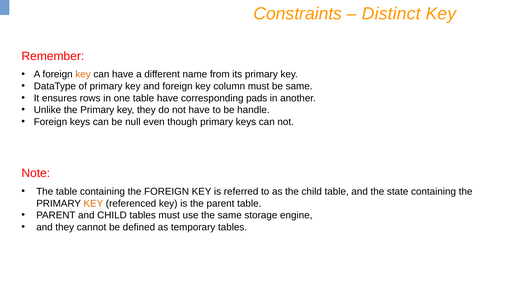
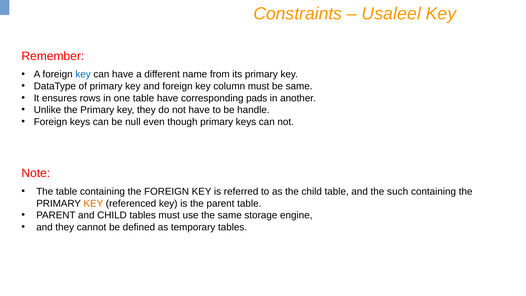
Distinct: Distinct -> Usaleel
key at (83, 74) colour: orange -> blue
state: state -> such
